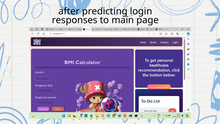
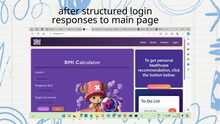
predicting: predicting -> structured
